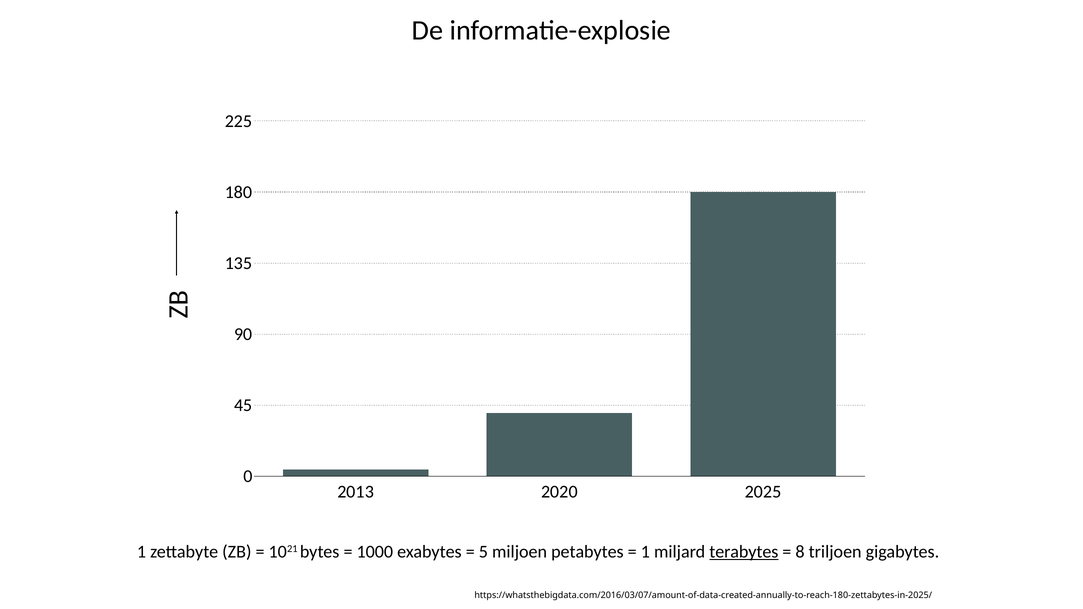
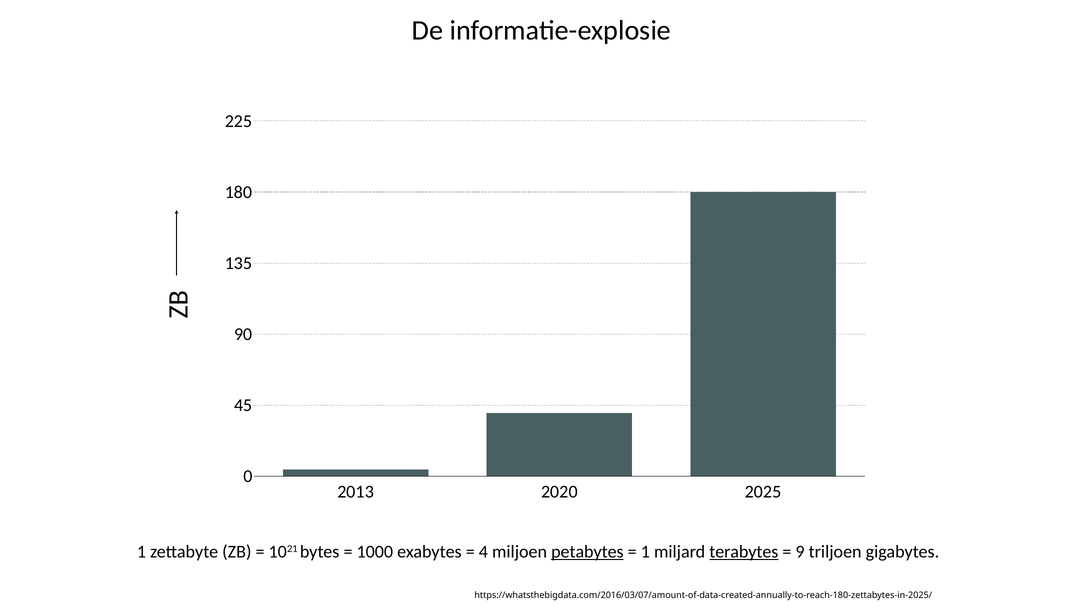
5: 5 -> 4
petabytes underline: none -> present
8: 8 -> 9
